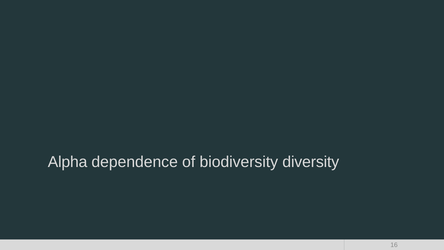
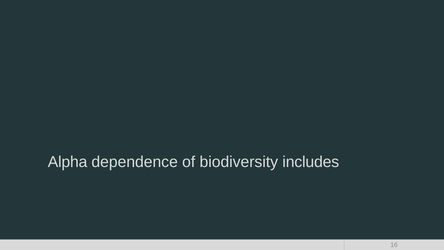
diversity: diversity -> includes
